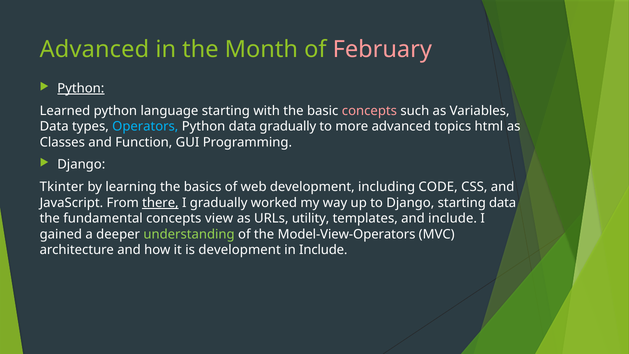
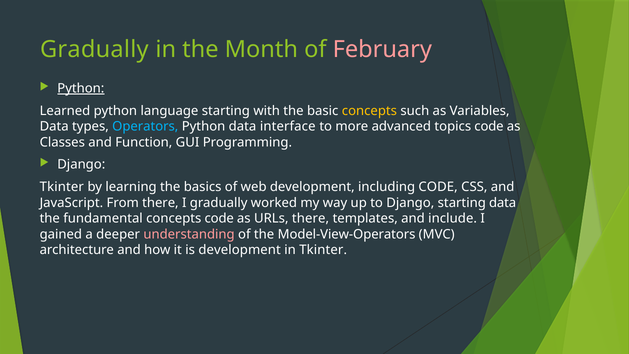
Advanced at (94, 50): Advanced -> Gradually
concepts at (369, 111) colour: pink -> yellow
data gradually: gradually -> interface
topics html: html -> code
there at (160, 203) underline: present -> none
concepts view: view -> code
URLs utility: utility -> there
understanding colour: light green -> pink
in Include: Include -> Tkinter
